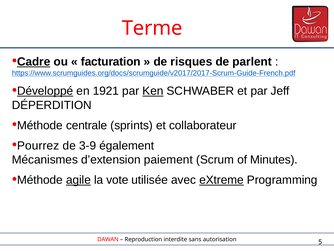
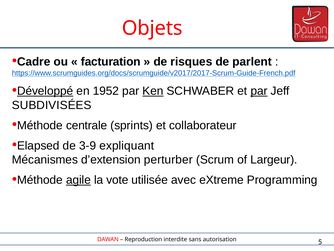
Terme: Terme -> Objets
Cadre underline: present -> none
1921: 1921 -> 1952
par at (259, 91) underline: none -> present
DÉPERDITION: DÉPERDITION -> SUBDIVISÉES
Pourrez: Pourrez -> Elapsed
également: également -> expliquant
paiement: paiement -> perturber
Minutes: Minutes -> Largeur
eXtreme underline: present -> none
